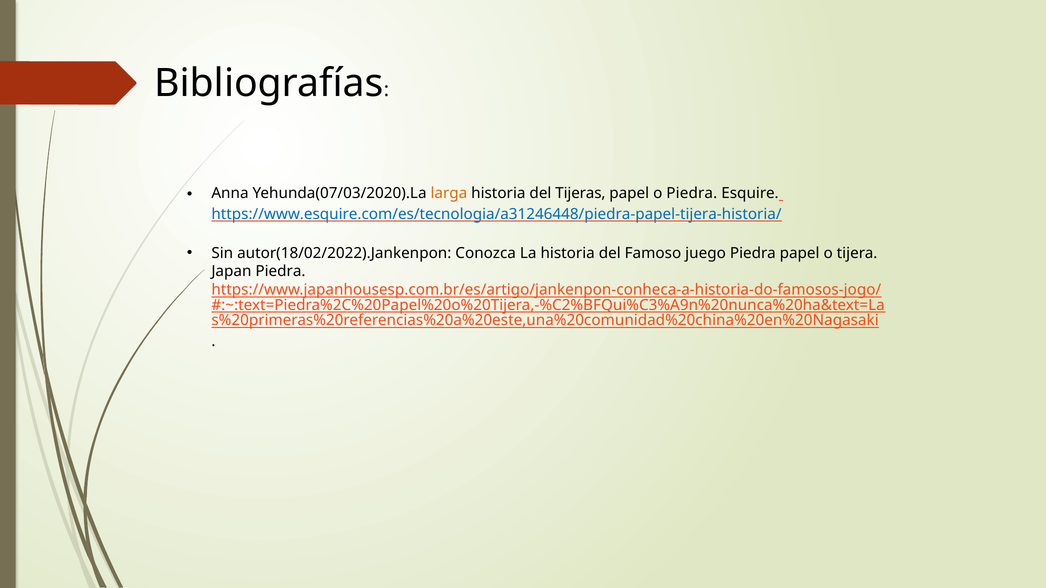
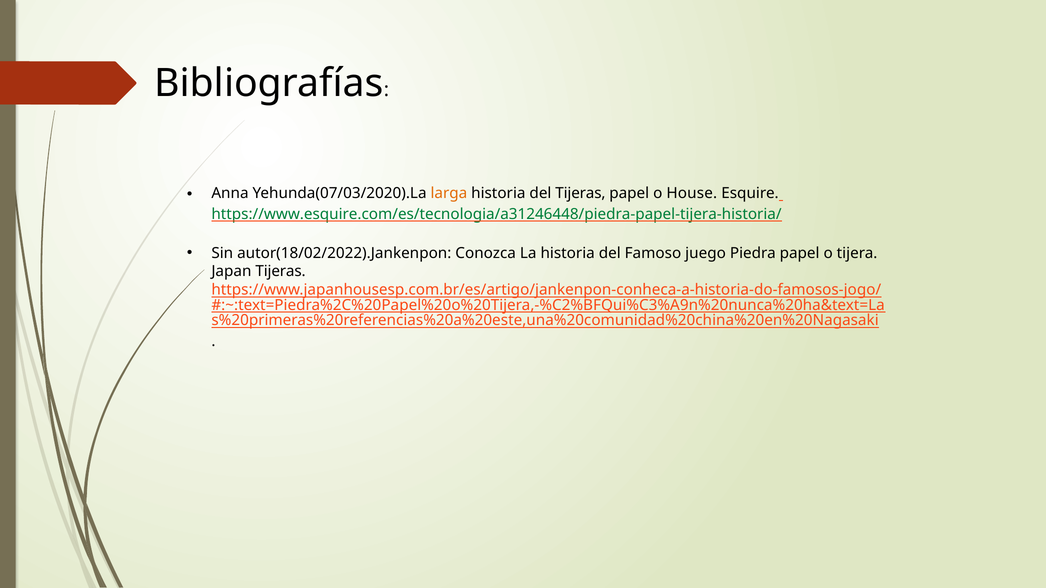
o Piedra: Piedra -> House
https://www.esquire.com/es/tecnologia/a31246448/piedra-papel-tijera-historia/ colour: blue -> green
Japan Piedra: Piedra -> Tijeras
